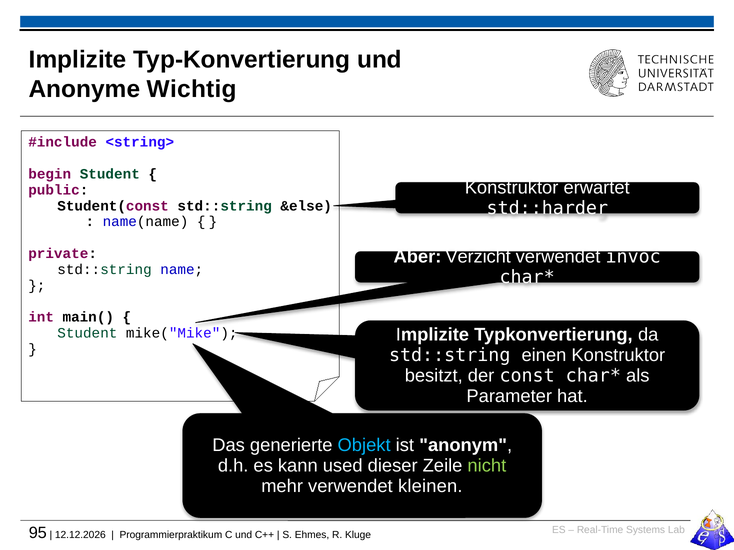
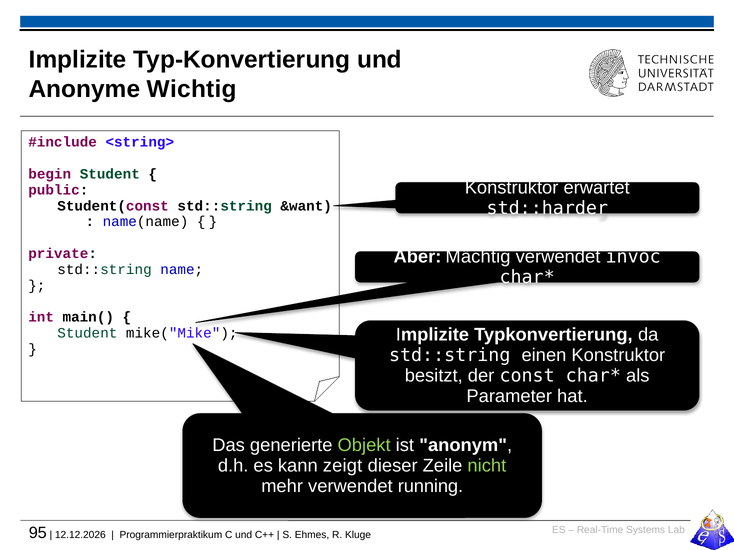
&else: &else -> &want
Verzicht: Verzicht -> Mächtig
Objekt colour: light blue -> light green
used: used -> zeigt
kleinen: kleinen -> running
